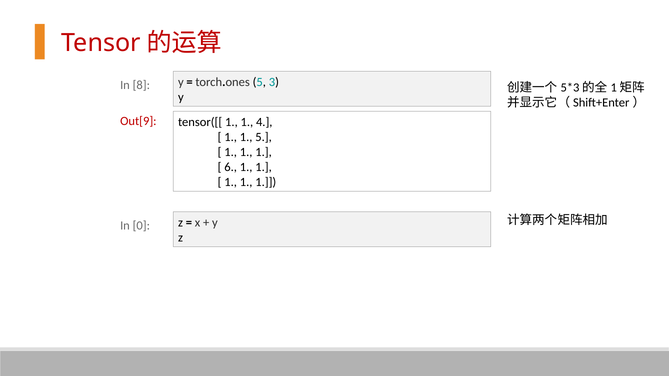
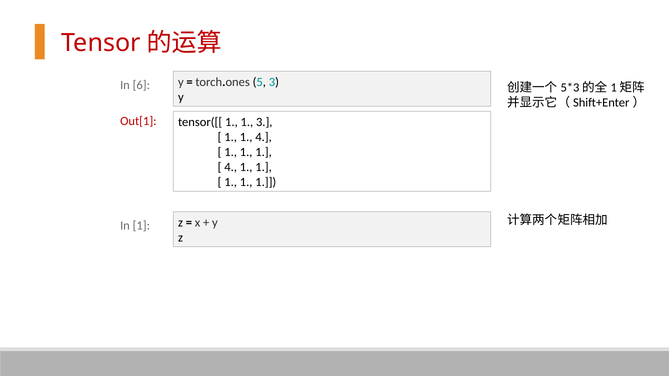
8: 8 -> 6
Out[9: Out[9 -> Out[1
1 4: 4 -> 3
1 5: 5 -> 4
6 at (231, 167): 6 -> 4
In 0: 0 -> 1
